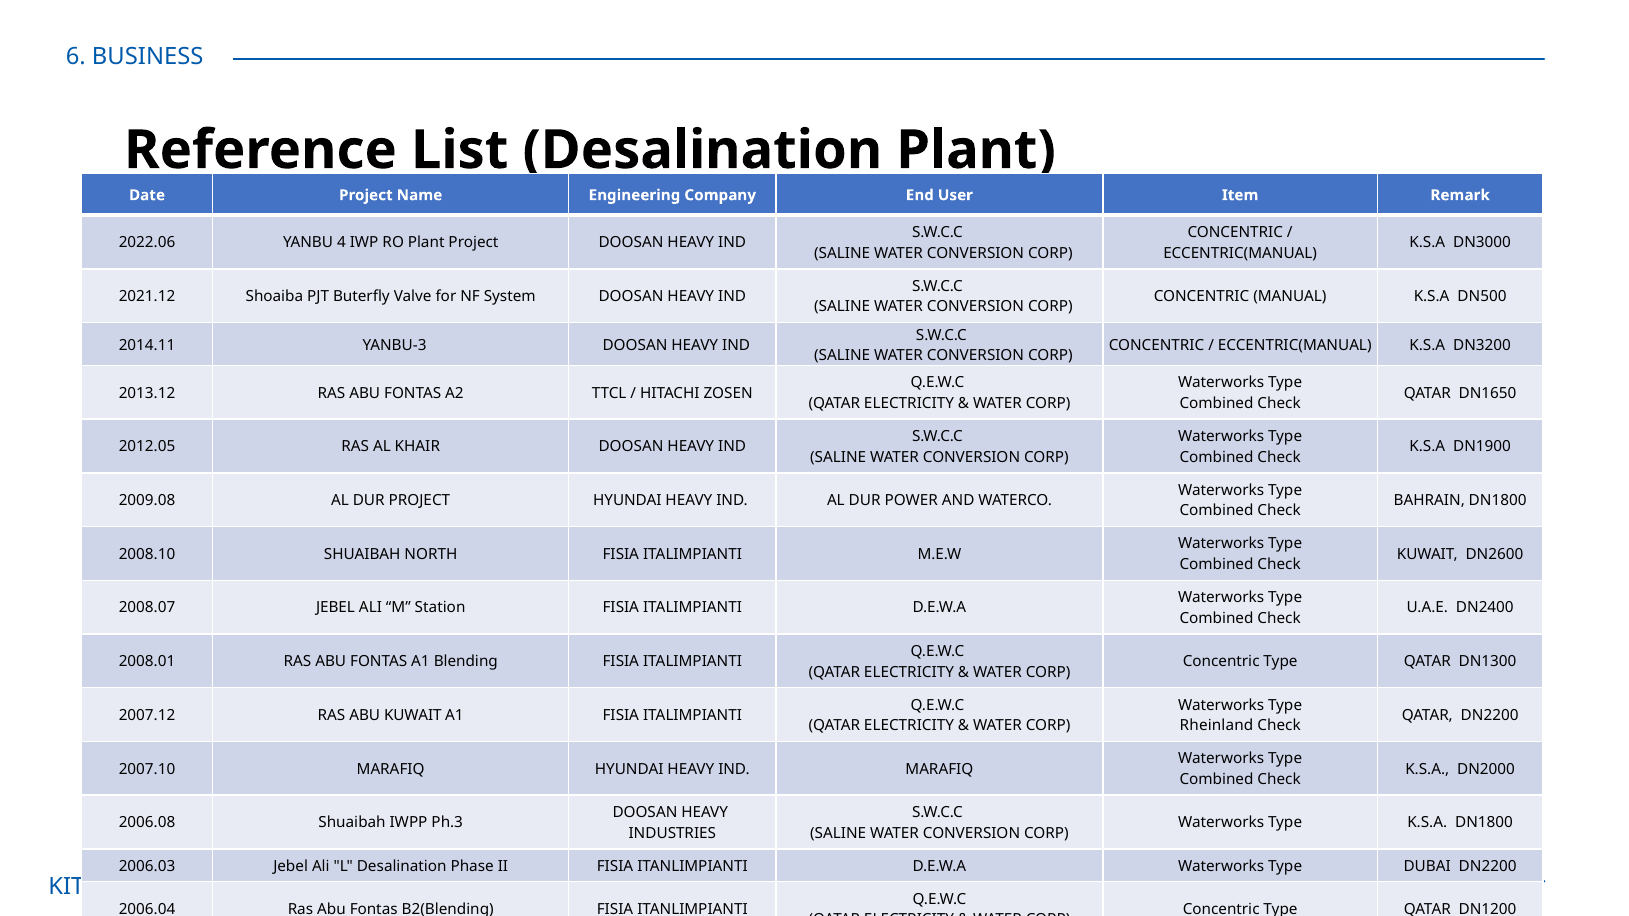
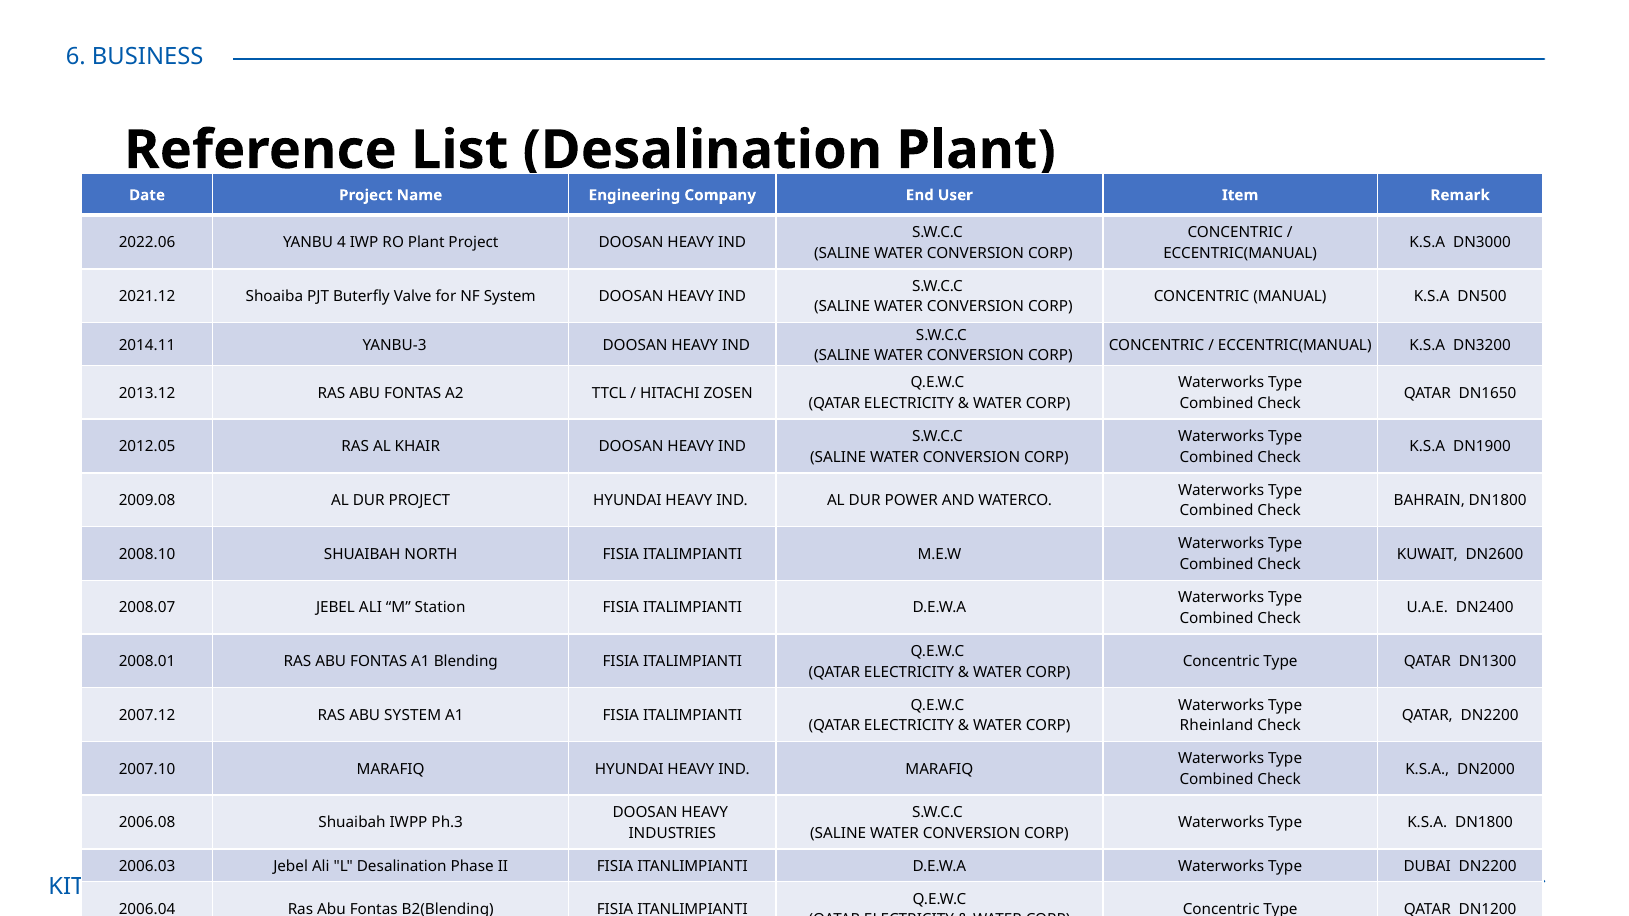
ABU KUWAIT: KUWAIT -> SYSTEM
